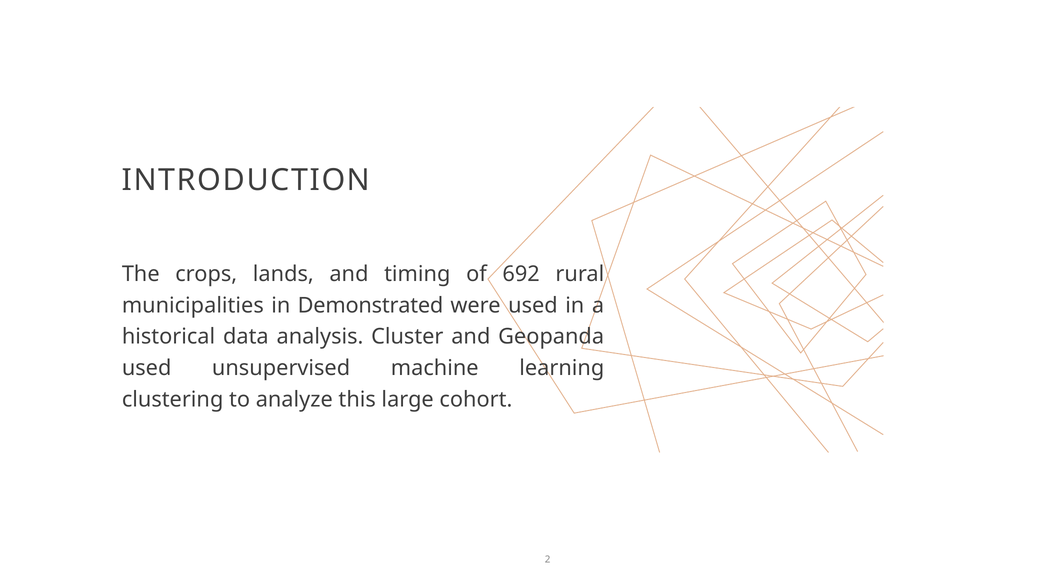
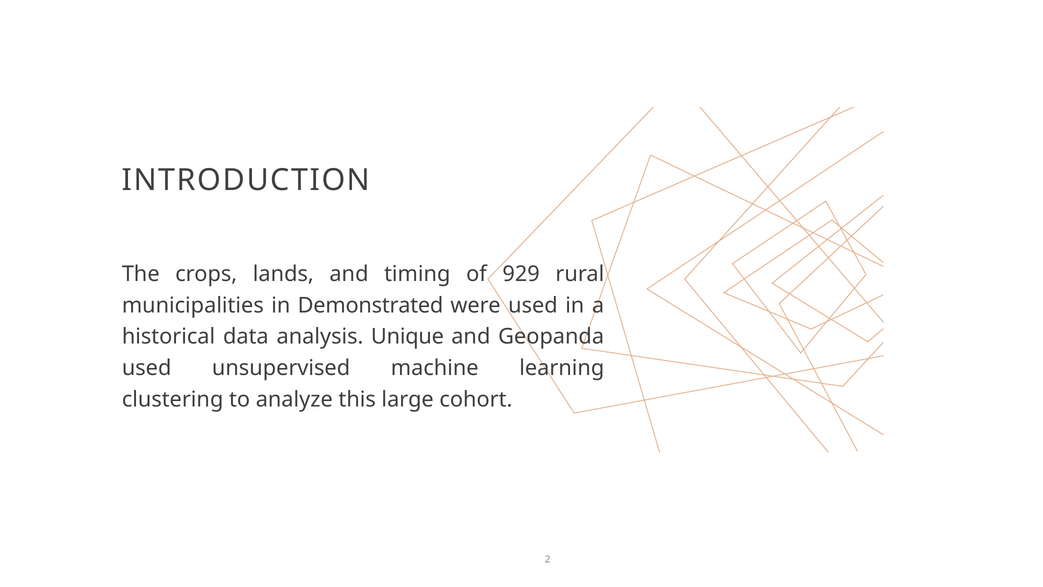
692: 692 -> 929
Cluster: Cluster -> Unique
